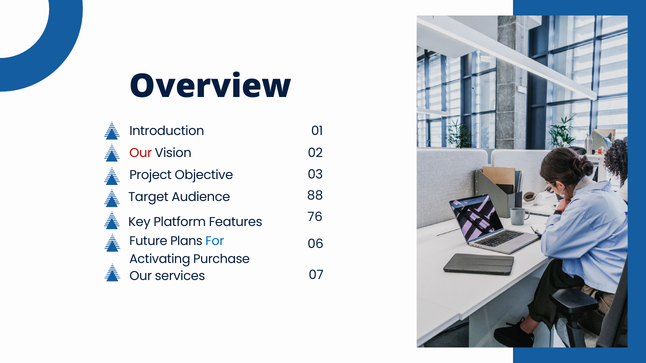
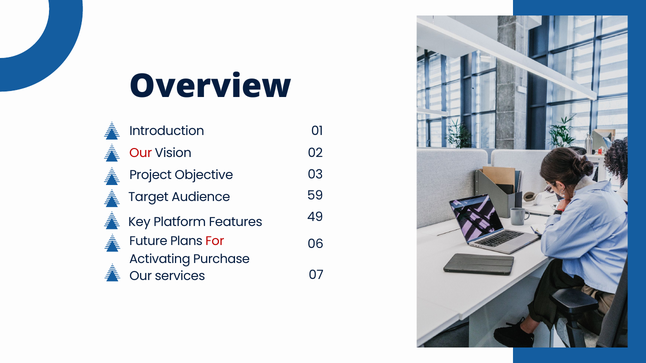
88: 88 -> 59
76: 76 -> 49
For colour: blue -> red
